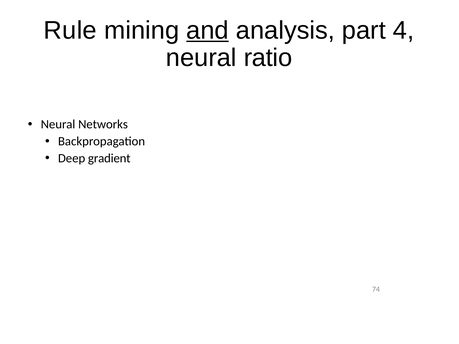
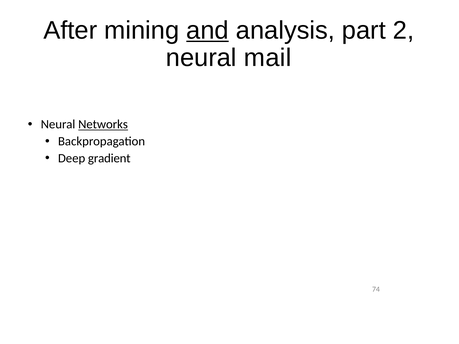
Rule: Rule -> After
4: 4 -> 2
ratio: ratio -> mail
Networks underline: none -> present
